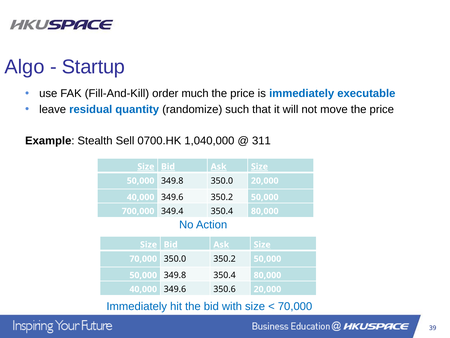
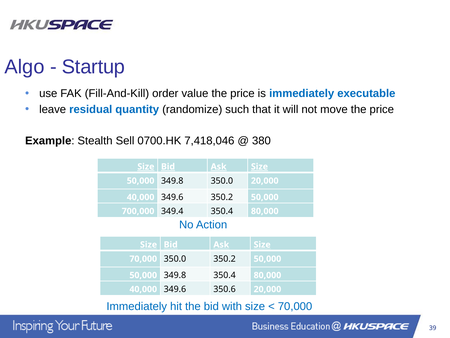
much: much -> value
1,040,000: 1,040,000 -> 7,418,046
311: 311 -> 380
